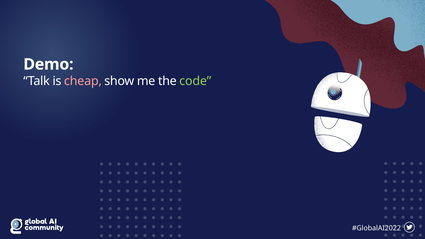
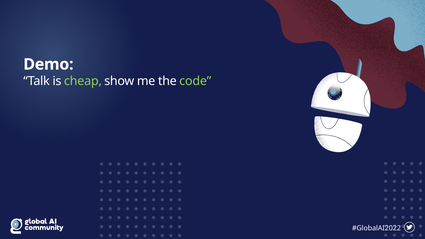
cheap colour: pink -> light green
